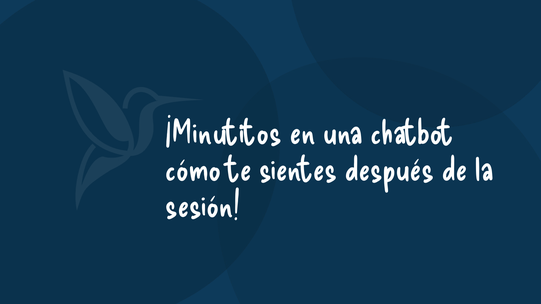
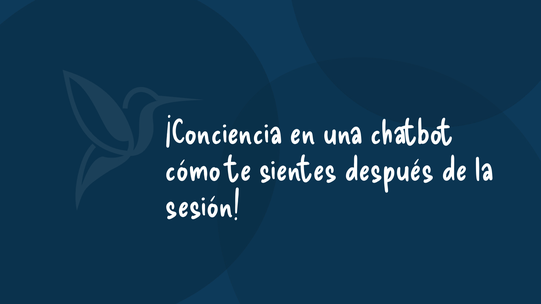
¡Minutitos: ¡Minutitos -> ¡Conciencia
